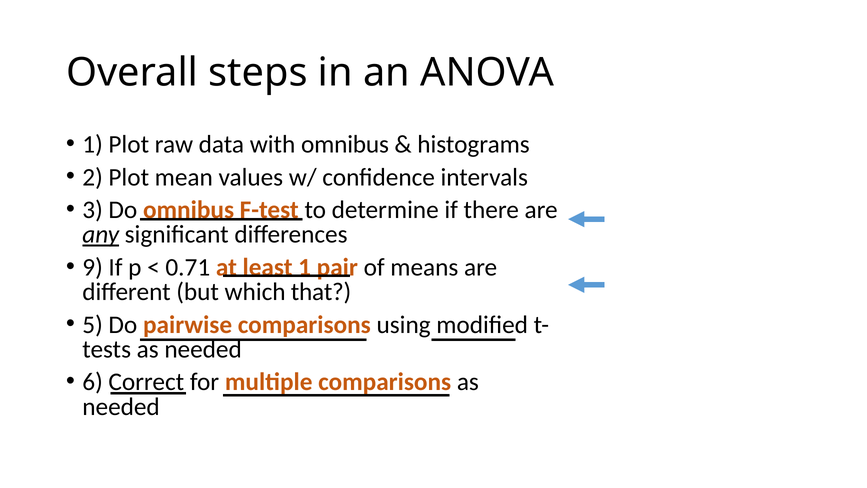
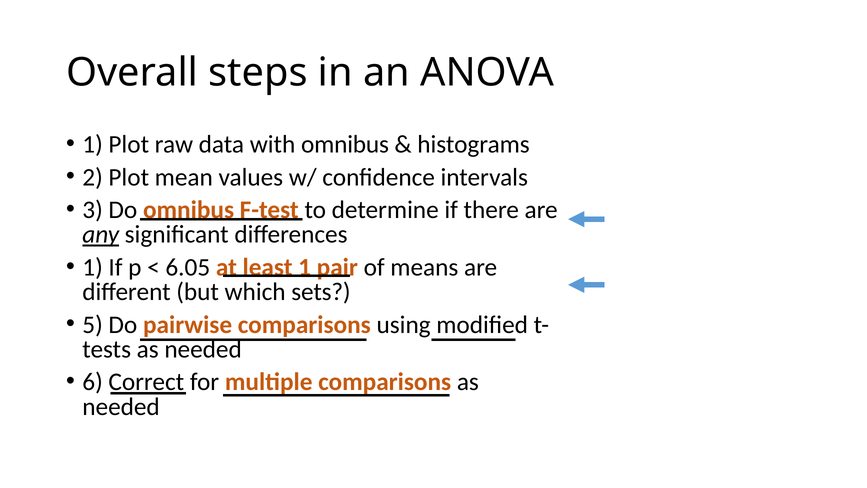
9 at (93, 267): 9 -> 1
0.71: 0.71 -> 6.05
that: that -> sets
